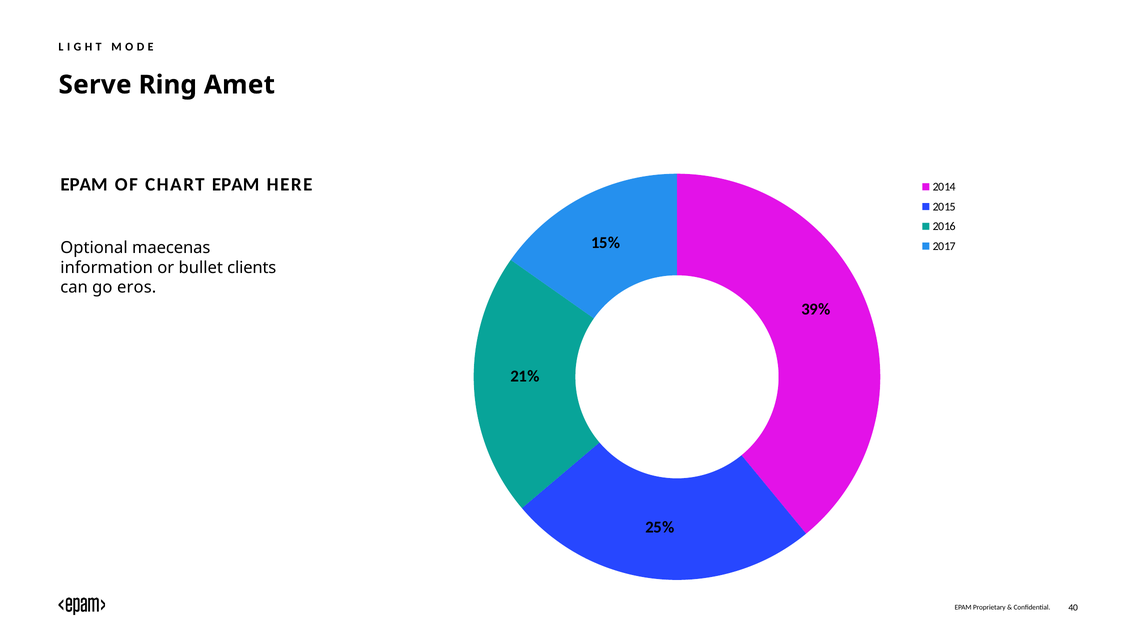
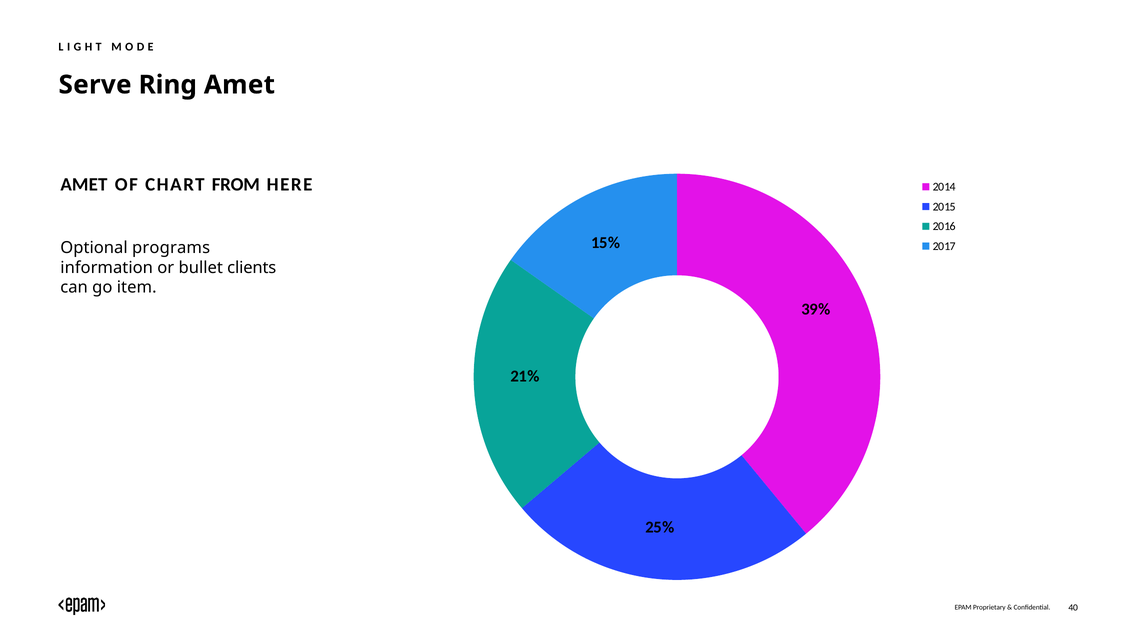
EPAM at (84, 185): EPAM -> AMET
CHART EPAM: EPAM -> FROM
maecenas: maecenas -> programs
eros: eros -> item
